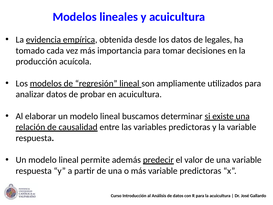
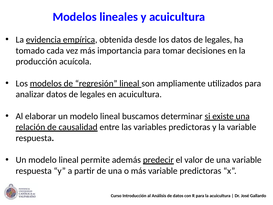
analizar datos de probar: probar -> legales
